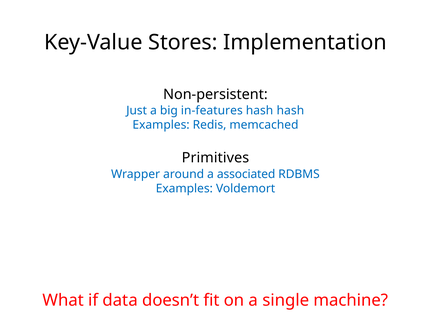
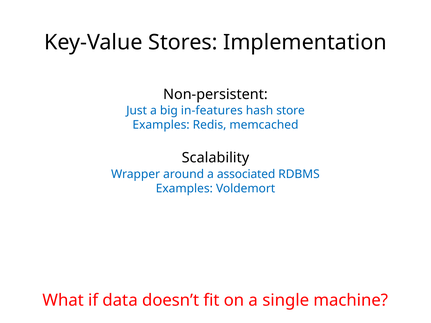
hash hash: hash -> store
Primitives: Primitives -> Scalability
